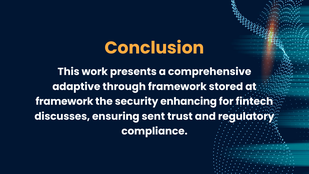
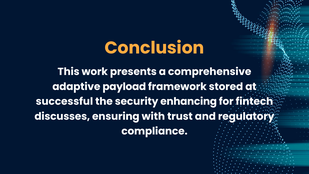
through: through -> payload
framework at (64, 101): framework -> successful
sent: sent -> with
